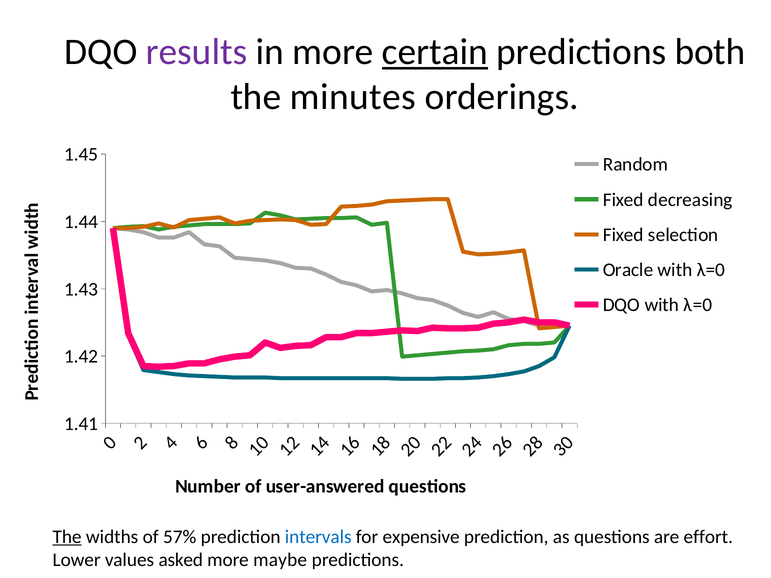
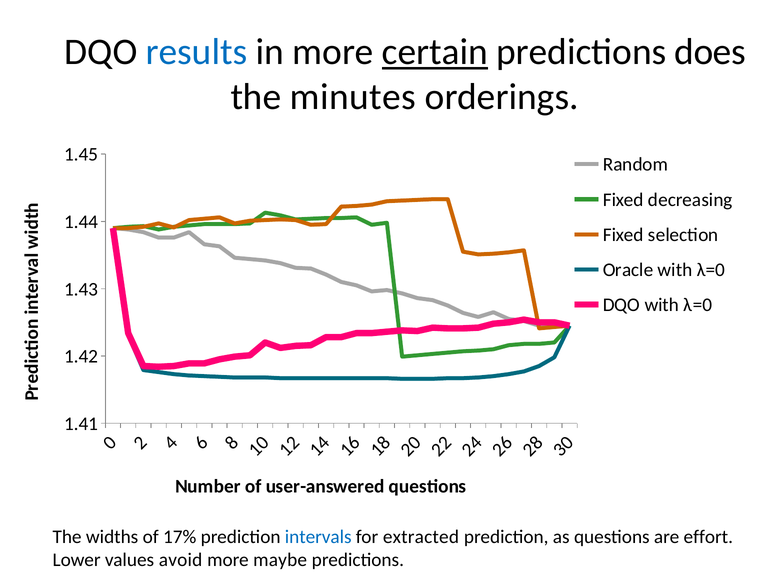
results colour: purple -> blue
both: both -> does
The at (67, 537) underline: present -> none
57%: 57% -> 17%
expensive: expensive -> extracted
asked: asked -> avoid
